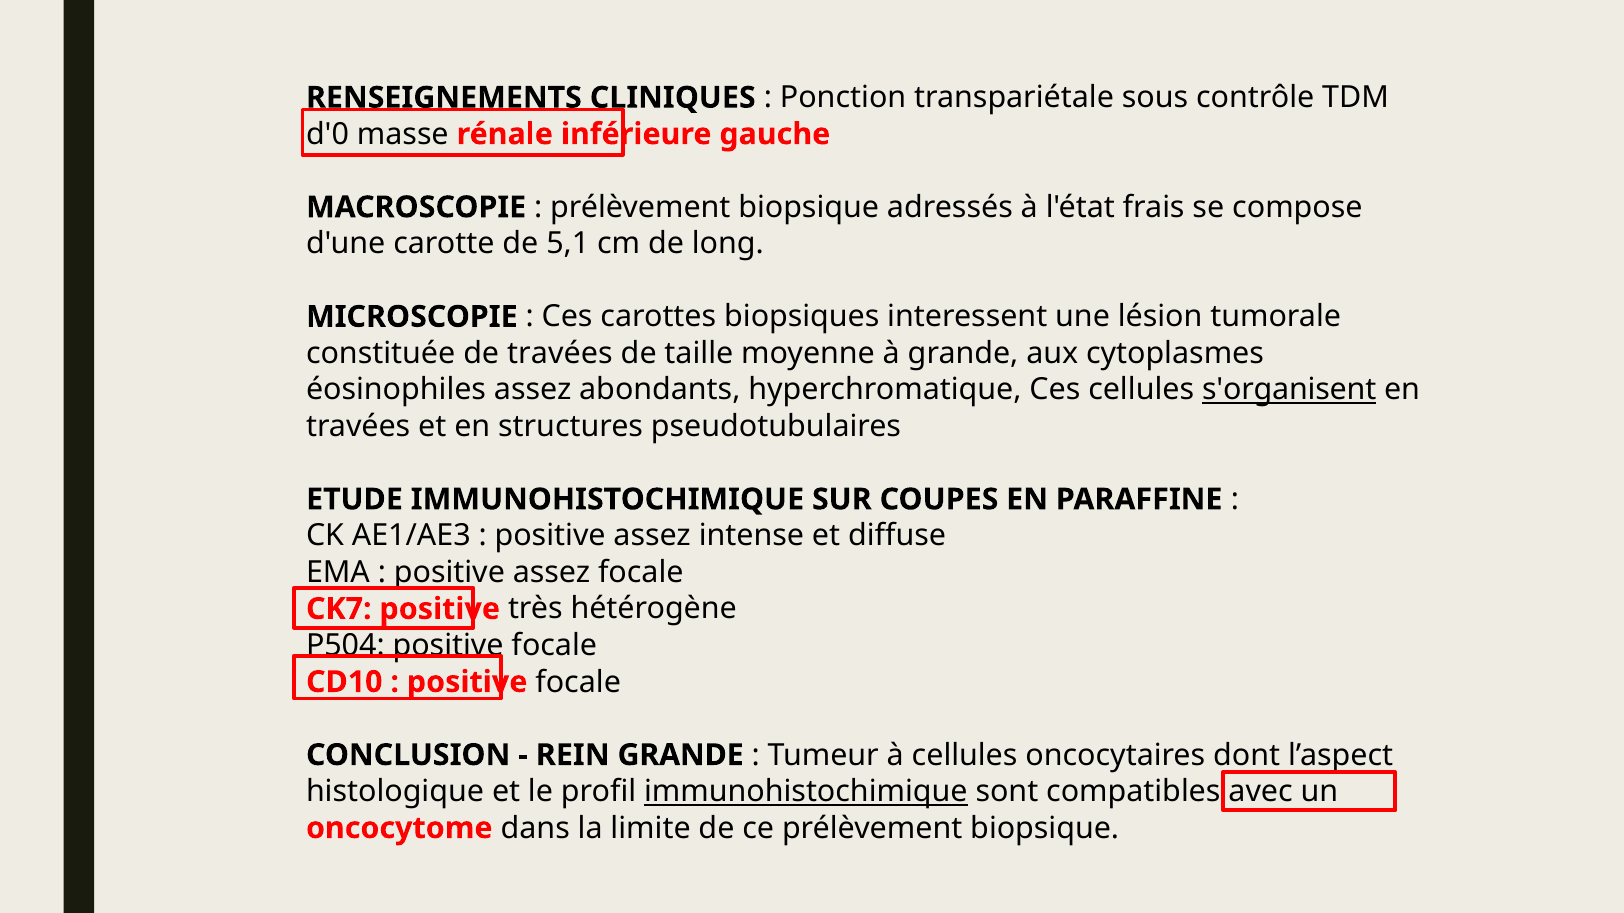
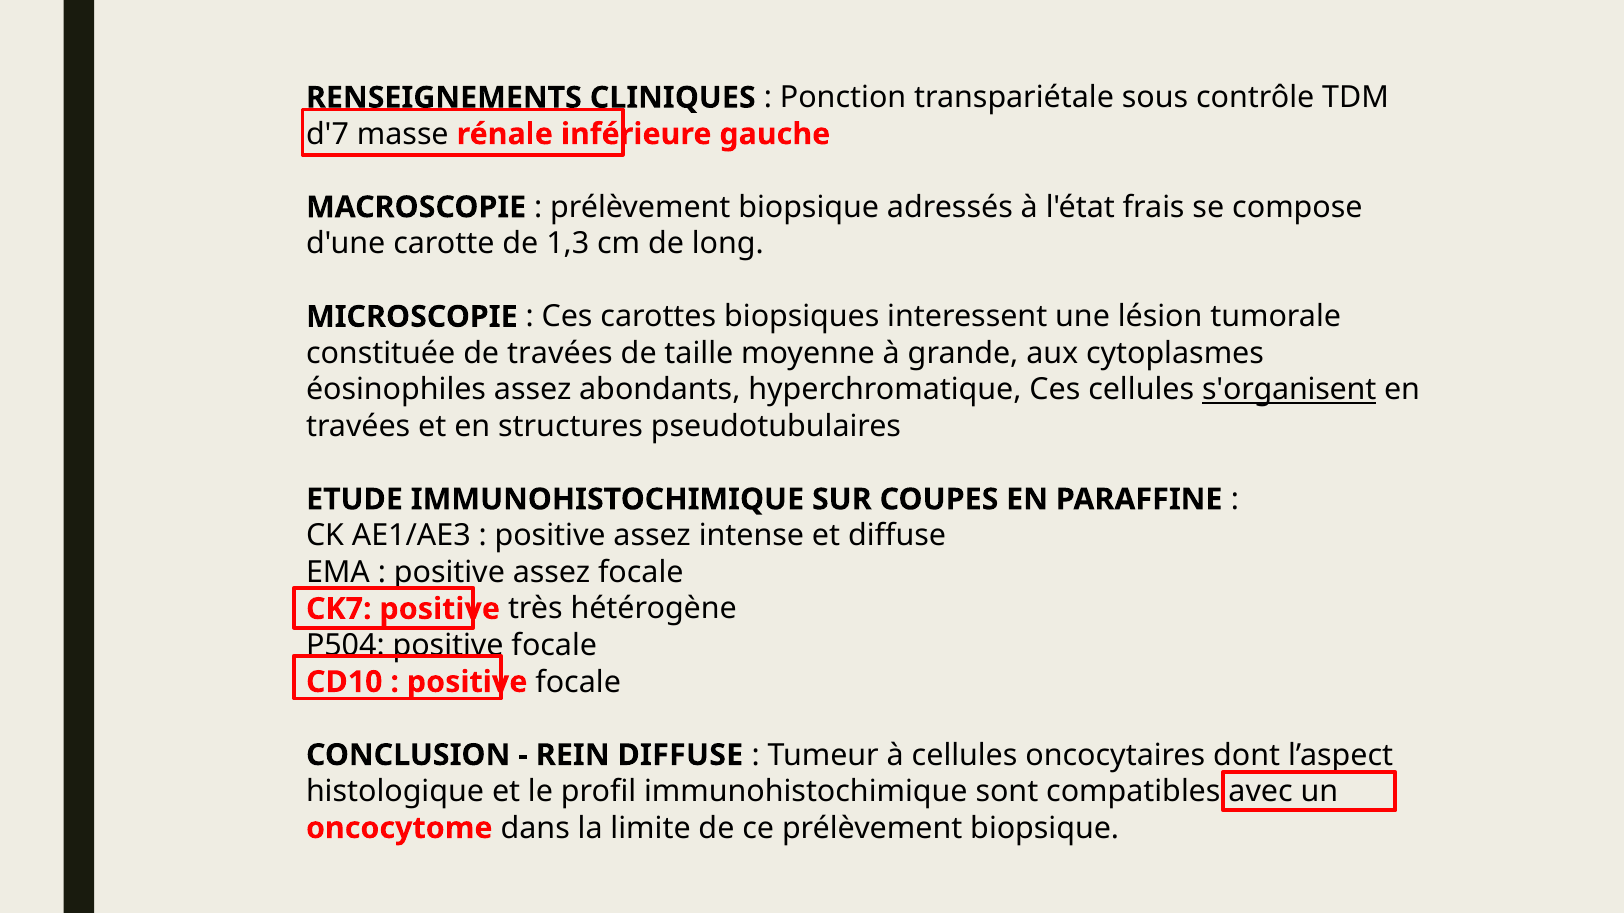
d'0: d'0 -> d'7
5,1: 5,1 -> 1,3
REIN GRANDE: GRANDE -> DIFFUSE
immunohistochimique at (806, 792) underline: present -> none
